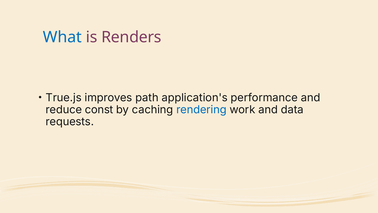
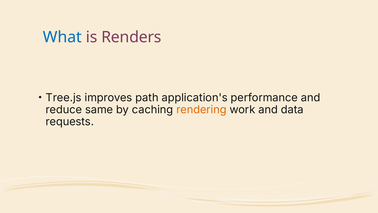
True.js: True.js -> Tree.js
const: const -> same
rendering colour: blue -> orange
